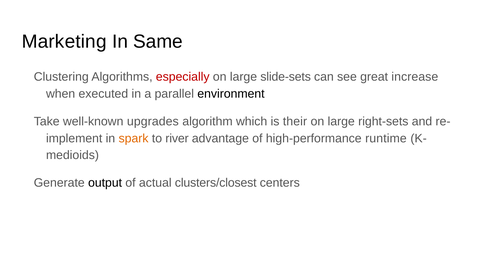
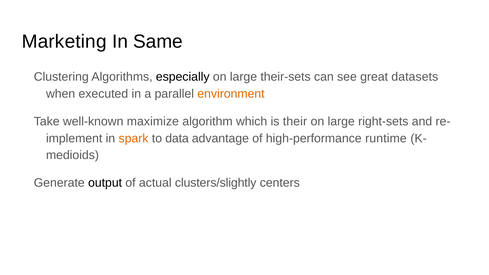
especially colour: red -> black
slide-sets: slide-sets -> their-sets
increase: increase -> datasets
environment colour: black -> orange
upgrades: upgrades -> maximize
river: river -> data
clusters/closest: clusters/closest -> clusters/slightly
